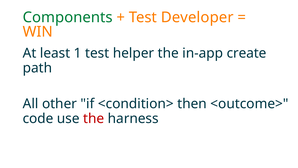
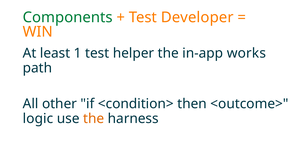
create: create -> works
code: code -> logic
the at (94, 118) colour: red -> orange
